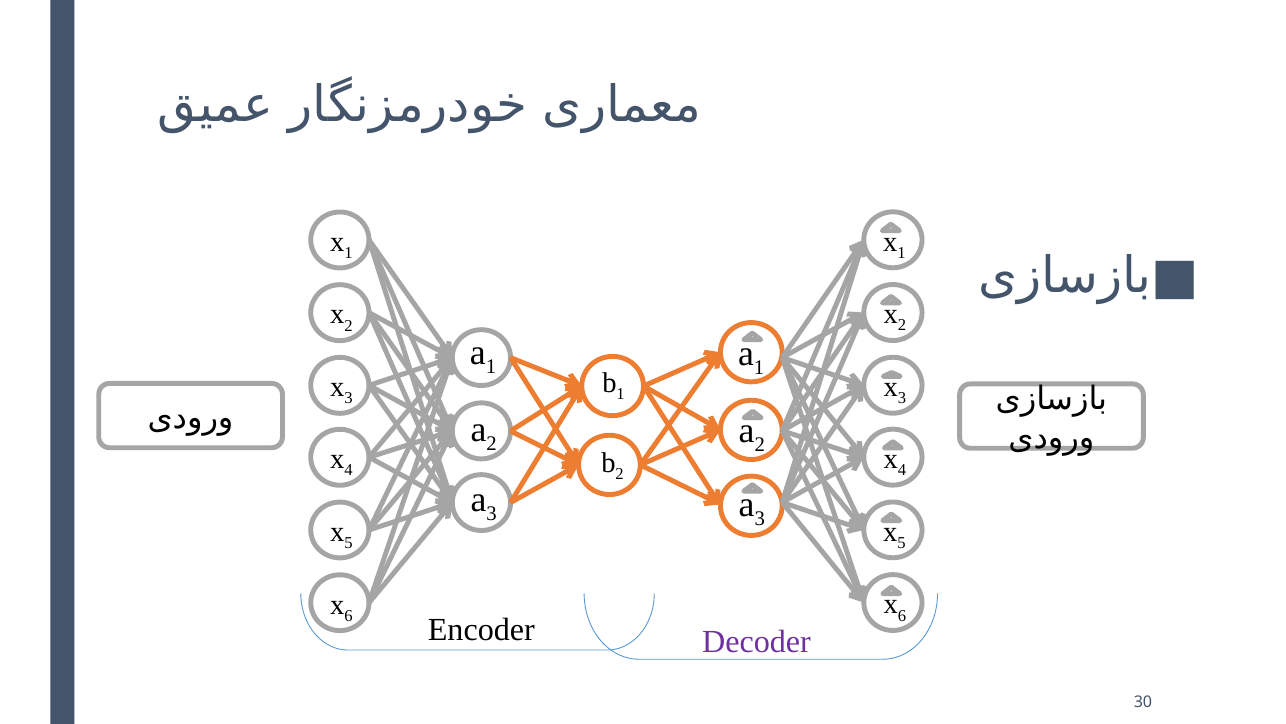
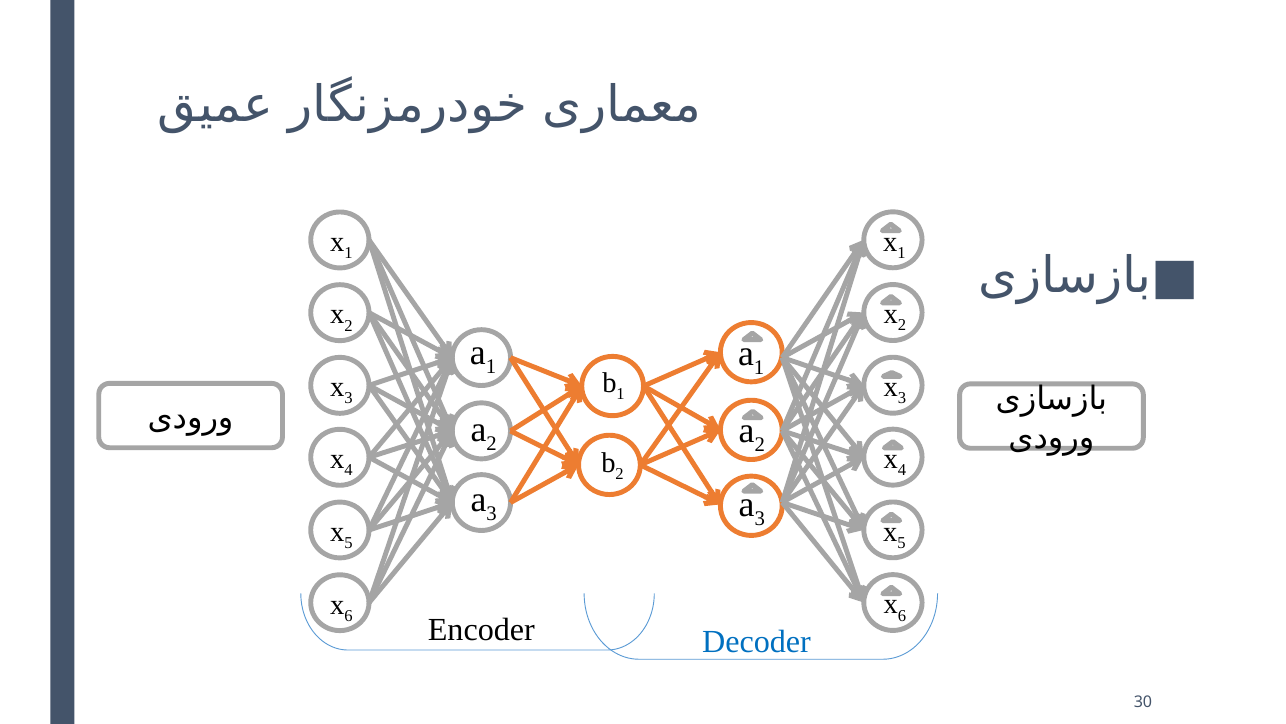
Decoder colour: purple -> blue
